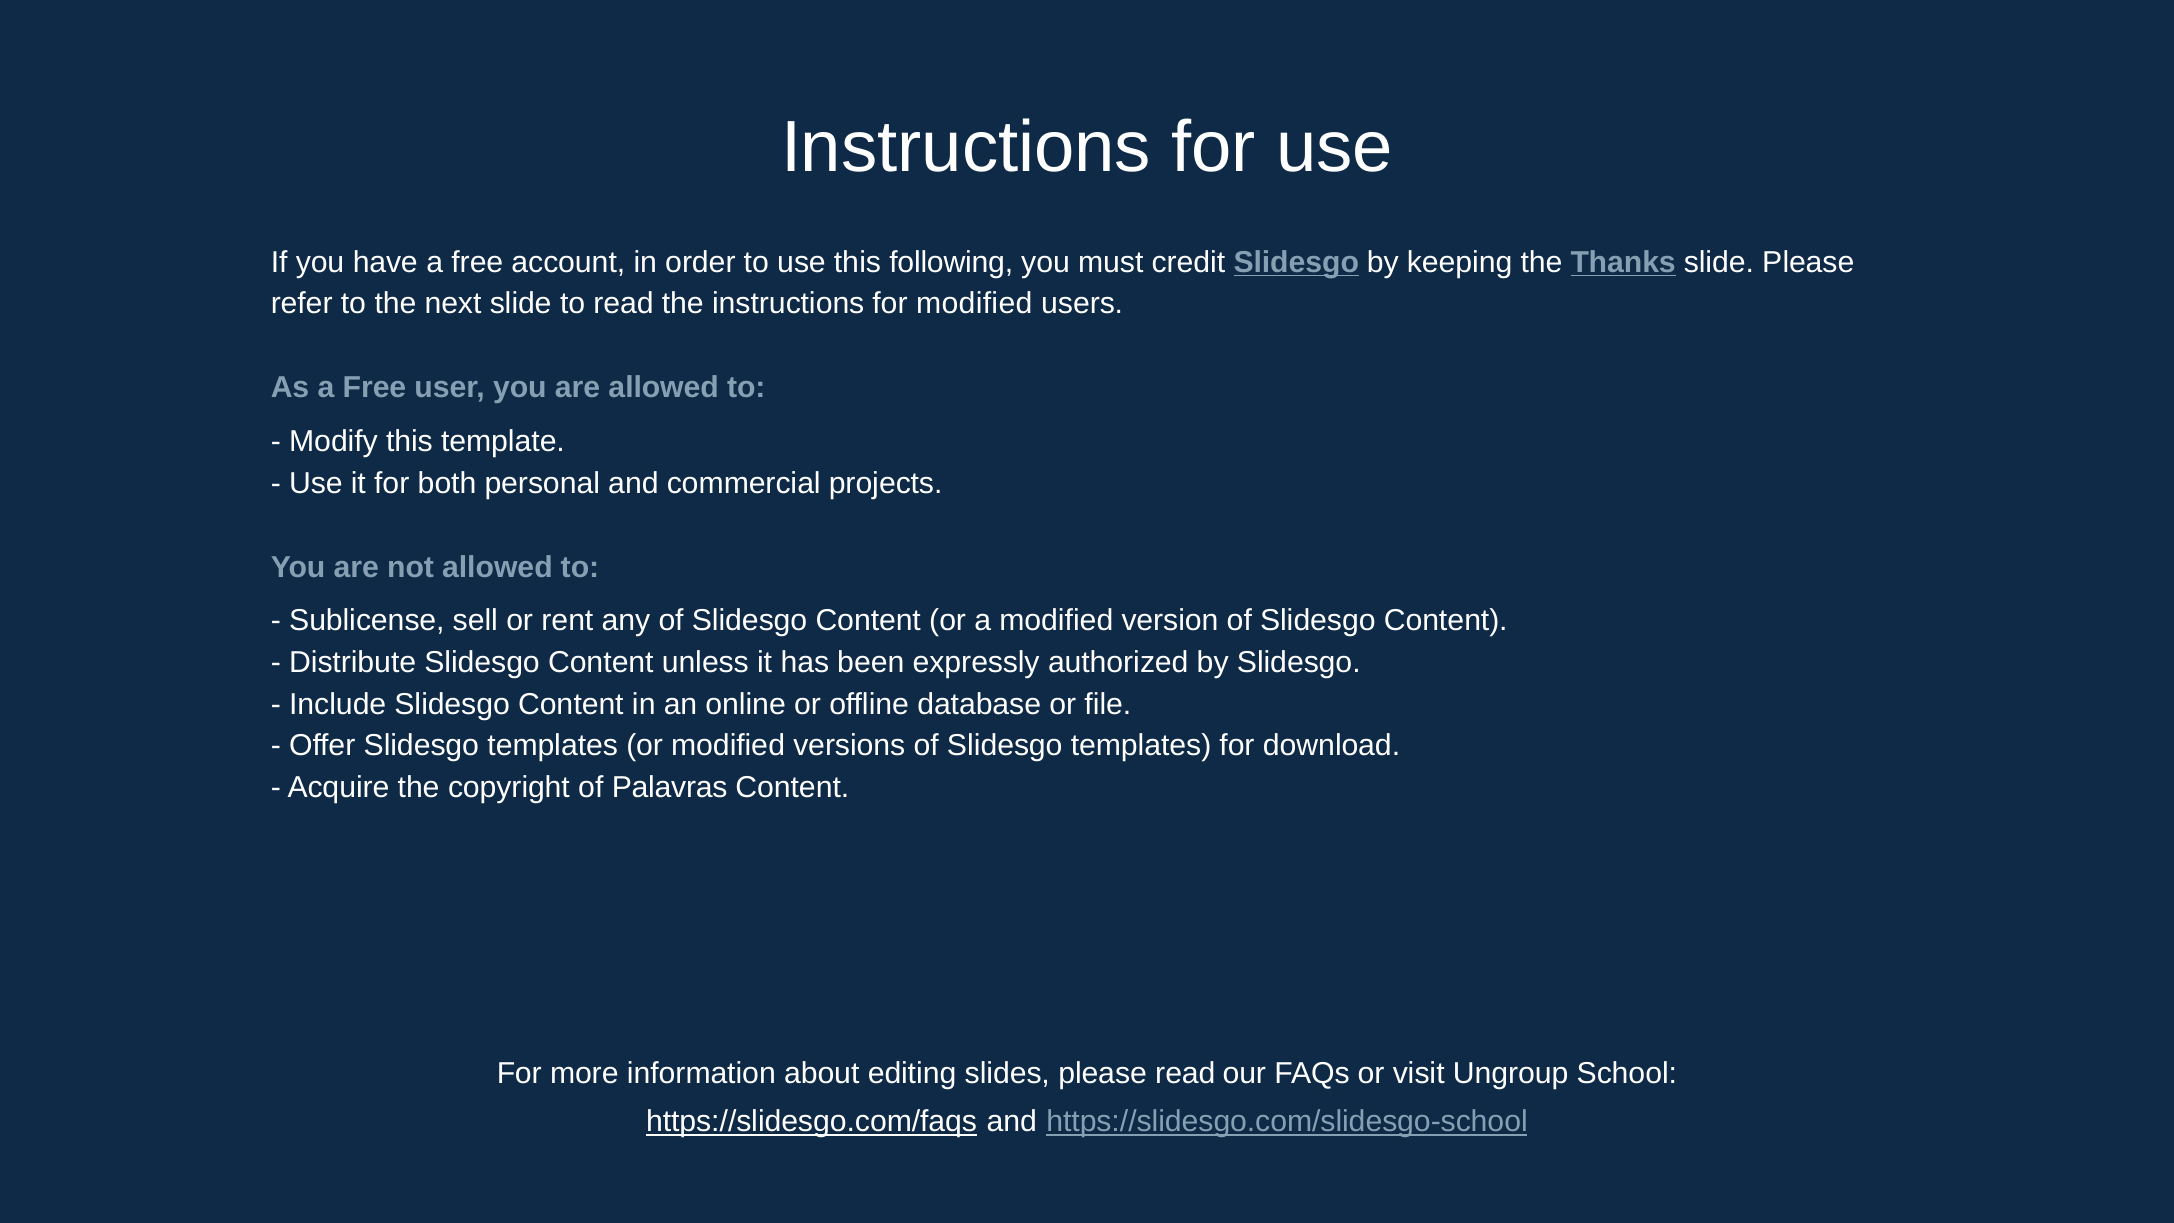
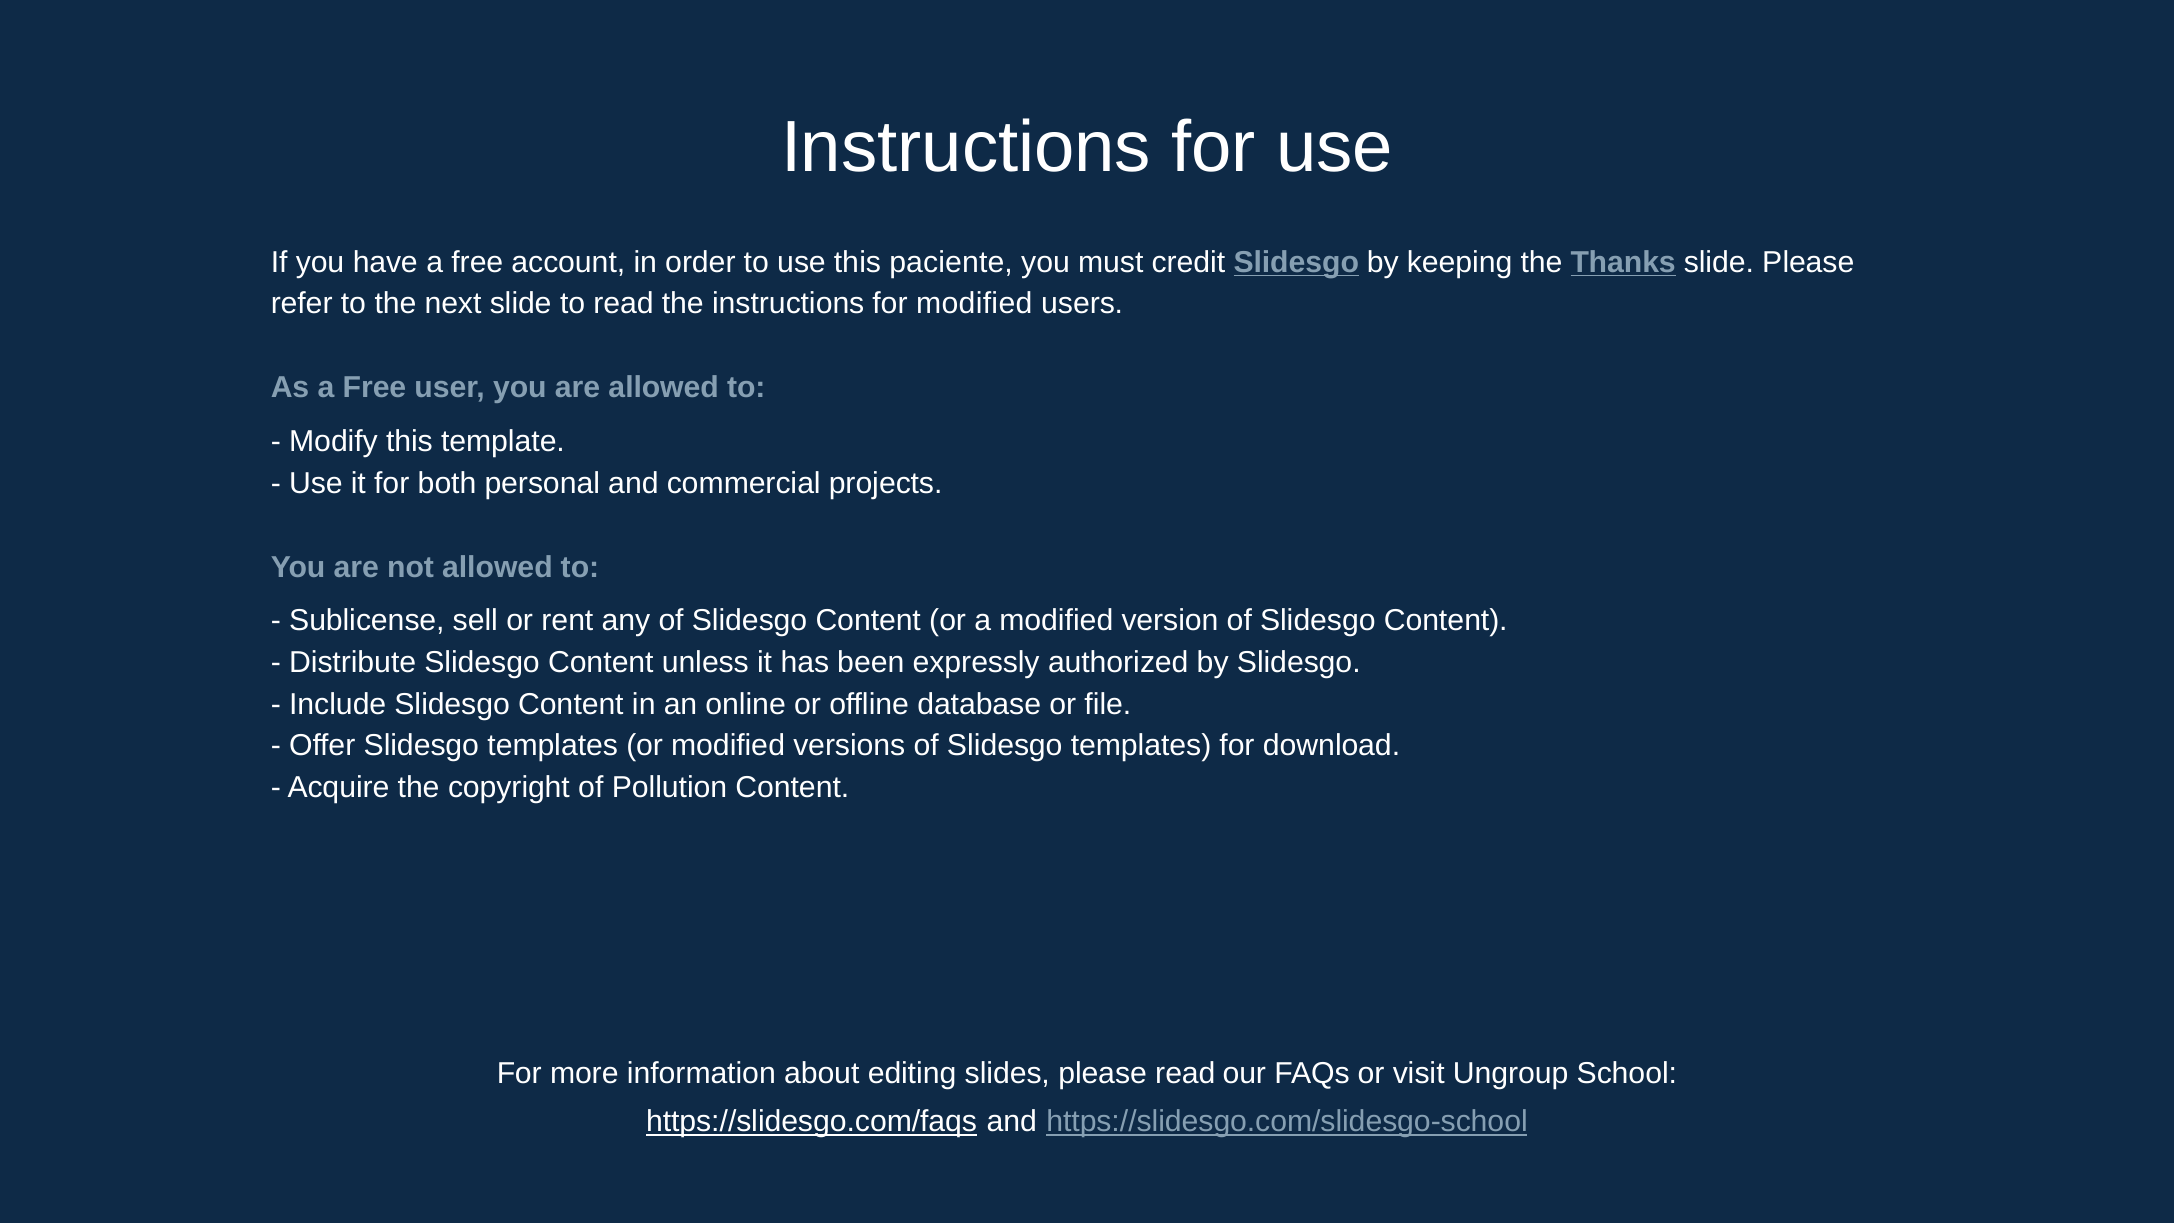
following: following -> paciente
Palavras: Palavras -> Pollution
